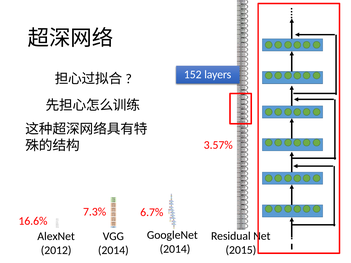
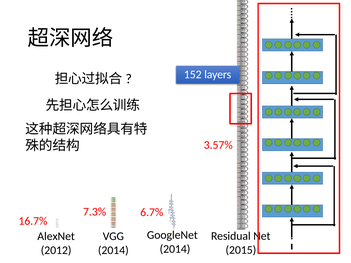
16.6%: 16.6% -> 16.7%
